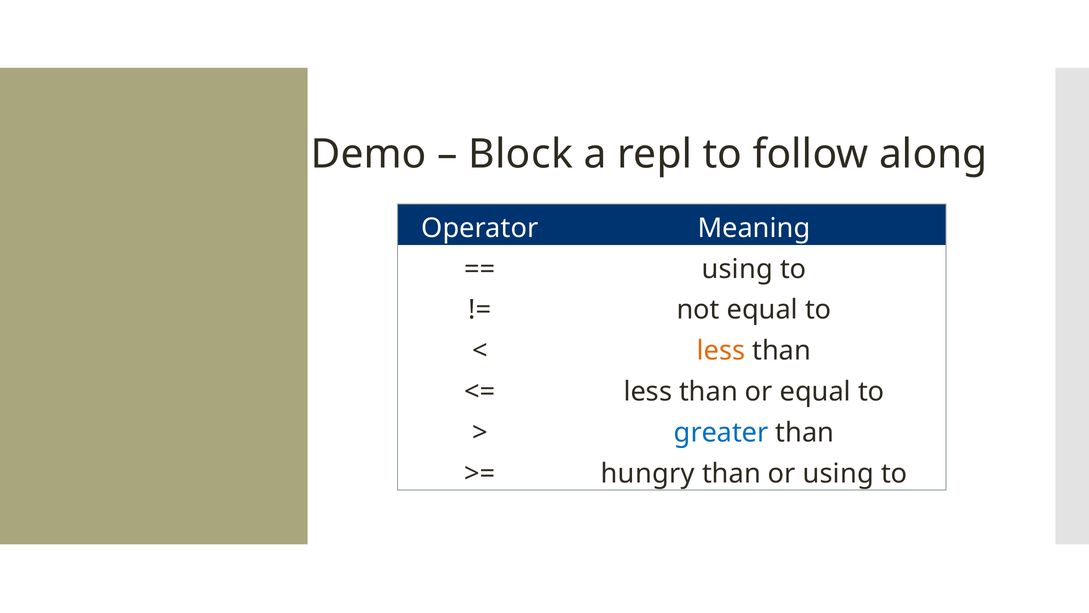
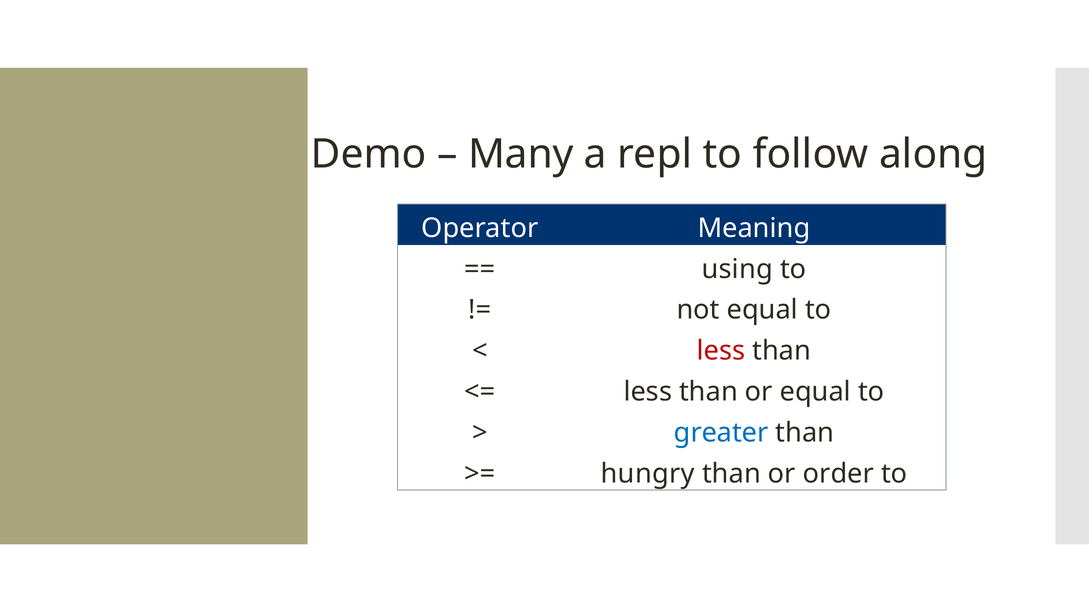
Block: Block -> Many
less at (721, 351) colour: orange -> red
or using: using -> order
